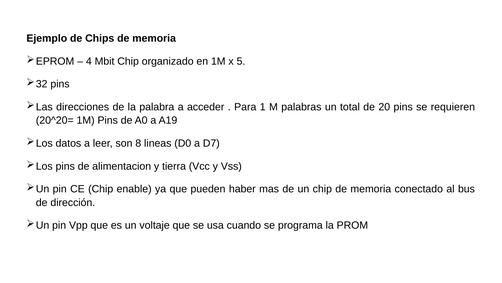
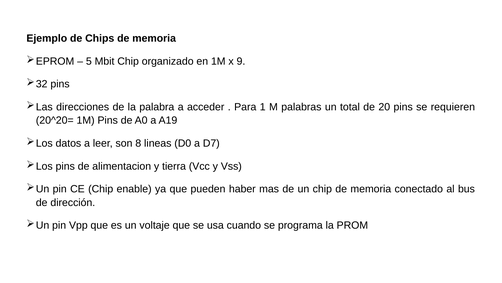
4: 4 -> 5
5: 5 -> 9
